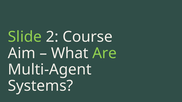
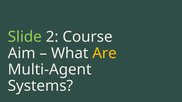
Are colour: light green -> yellow
